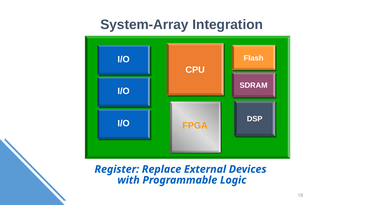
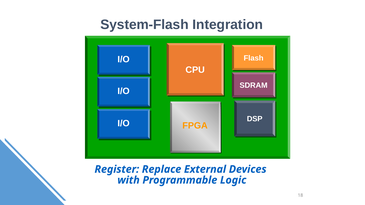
System-Array: System-Array -> System-Flash
